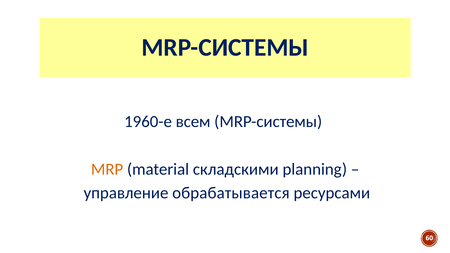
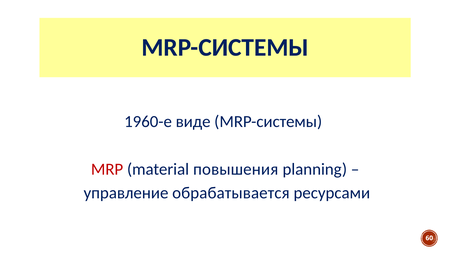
всем: всем -> виде
MRP colour: orange -> red
складскими: складскими -> повышения
